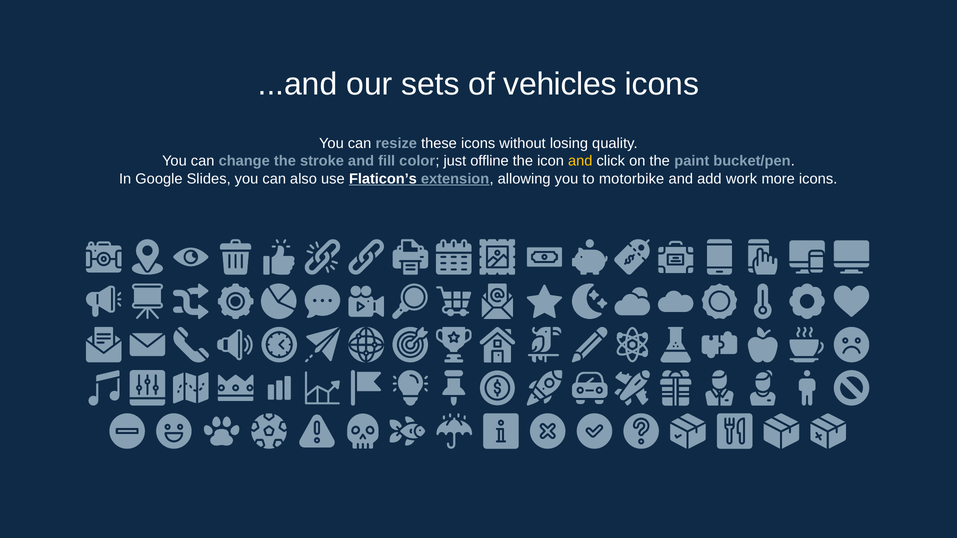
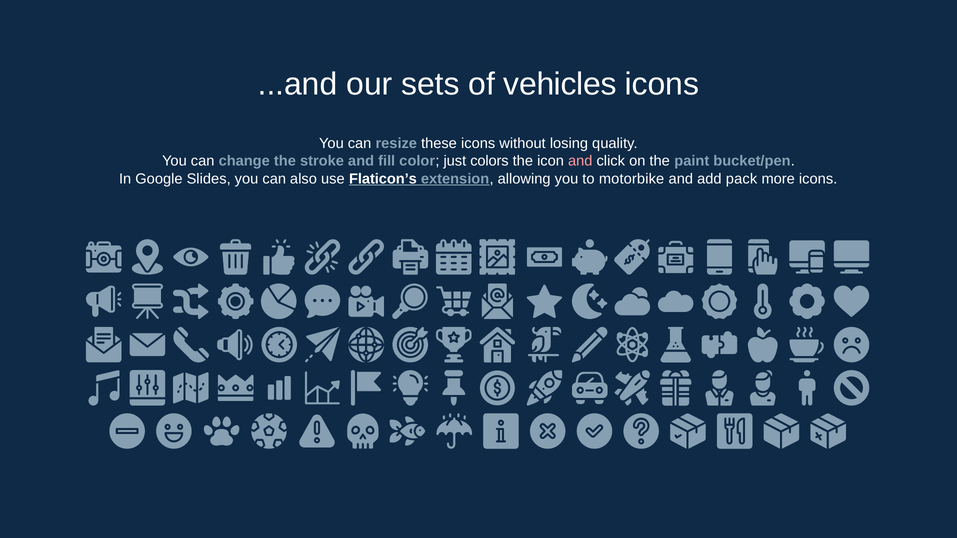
offline: offline -> colors
and at (580, 161) colour: yellow -> pink
work: work -> pack
